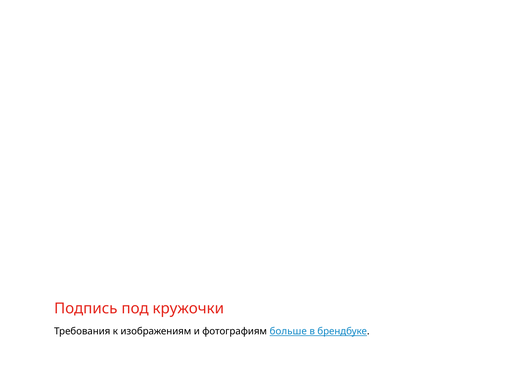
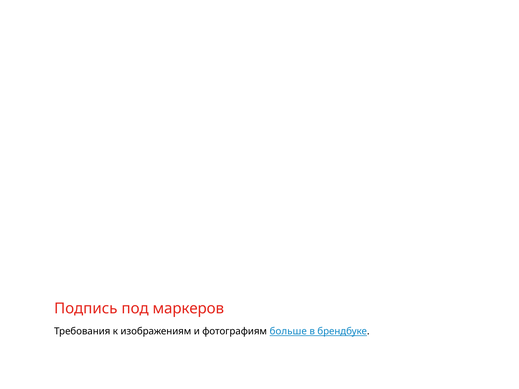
кружочки: кружочки -> маркеров
